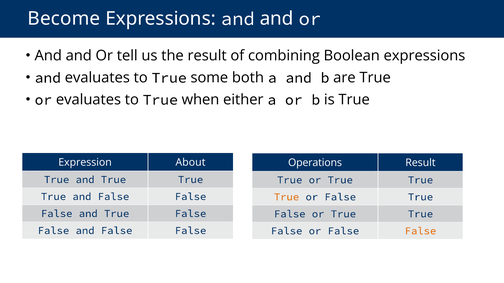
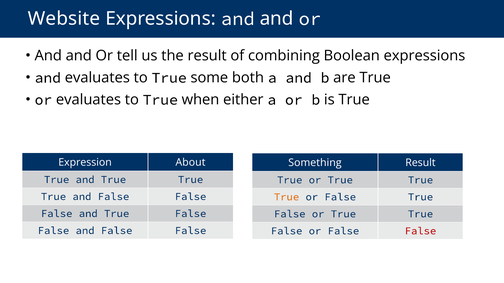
Become: Become -> Website
Operations: Operations -> Something
False at (420, 231) colour: orange -> red
